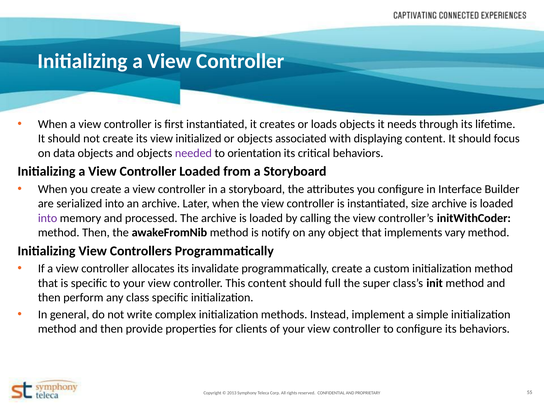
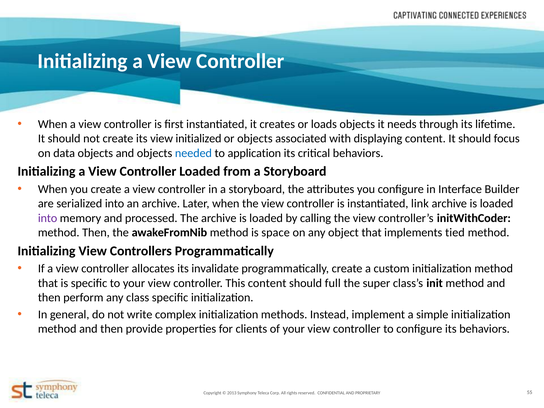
needed colour: purple -> blue
orientation: orientation -> application
size: size -> link
notify: notify -> space
vary: vary -> tied
